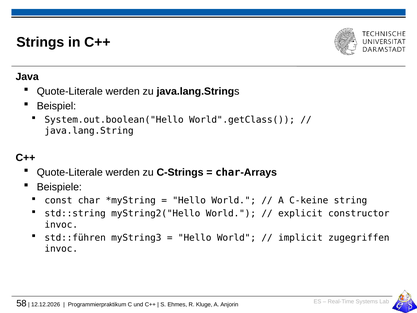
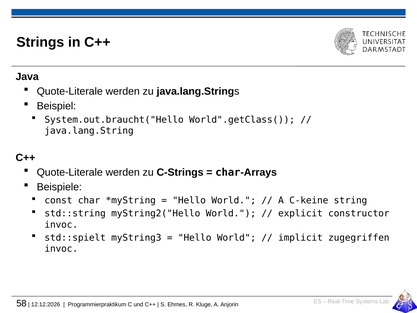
System.out.boolean("Hello: System.out.boolean("Hello -> System.out.braucht("Hello
std::führen: std::führen -> std::spielt
